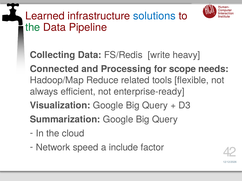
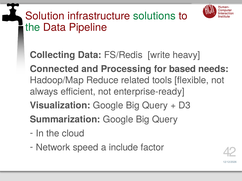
Learned: Learned -> Solution
solutions colour: blue -> green
scope: scope -> based
